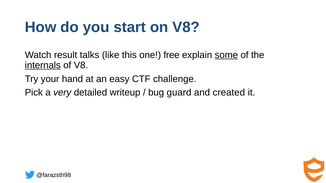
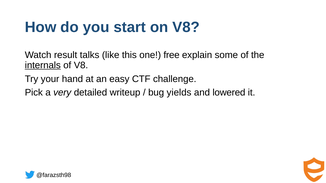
some underline: present -> none
guard: guard -> yields
created: created -> lowered
